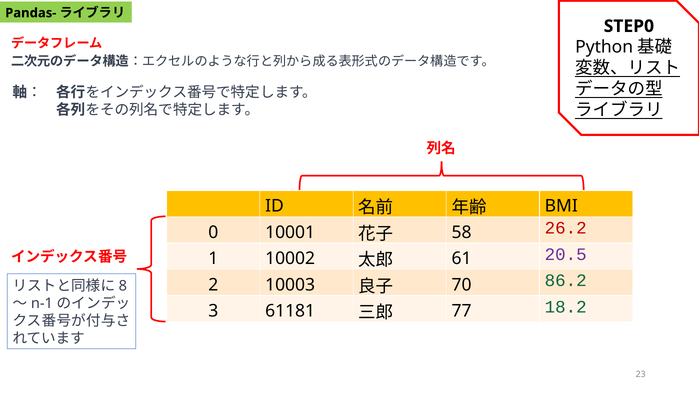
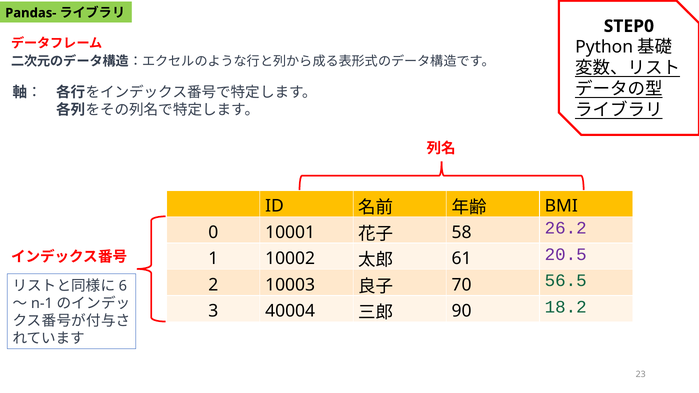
26.2 colour: red -> purple
86.2: 86.2 -> 56.5
8: 8 -> 6
61181: 61181 -> 40004
77: 77 -> 90
